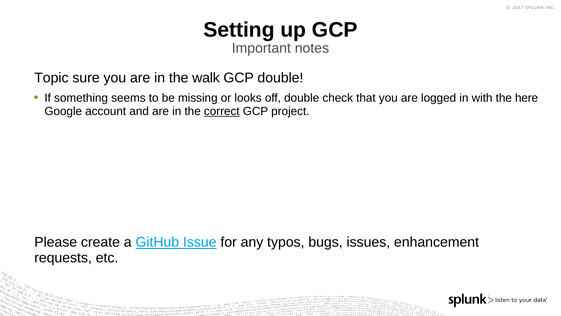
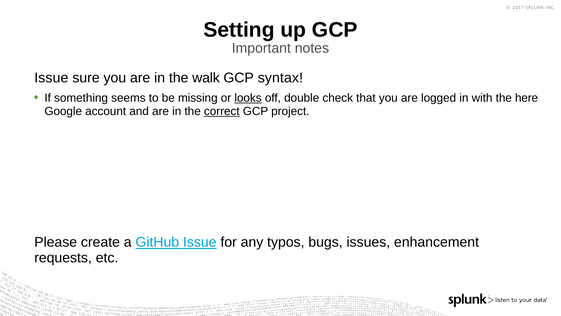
Topic at (51, 78): Topic -> Issue
GCP double: double -> syntax
looks underline: none -> present
